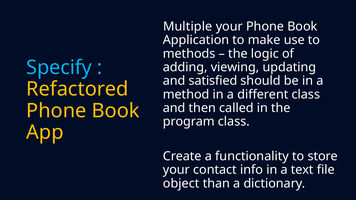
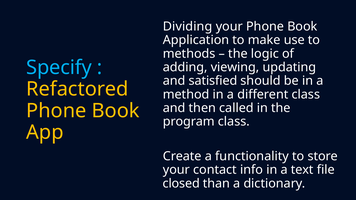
Multiple: Multiple -> Dividing
object: object -> closed
